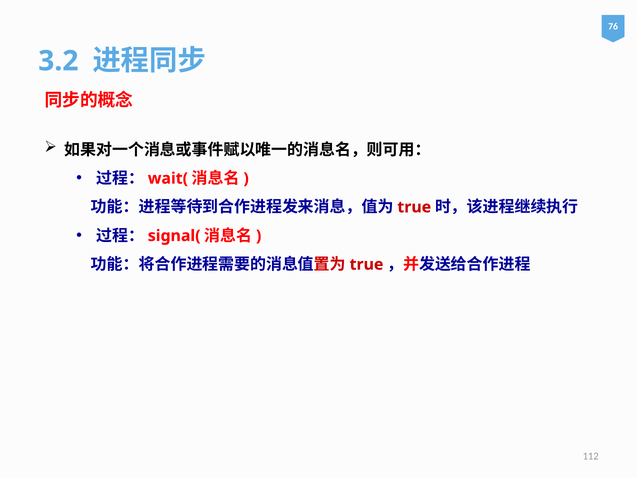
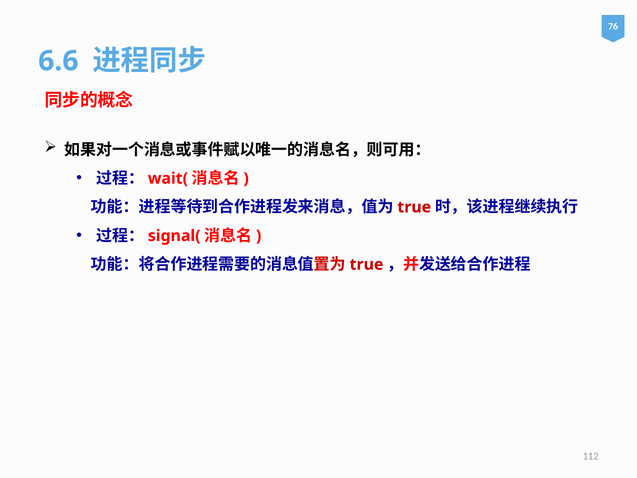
3.2: 3.2 -> 6.6
